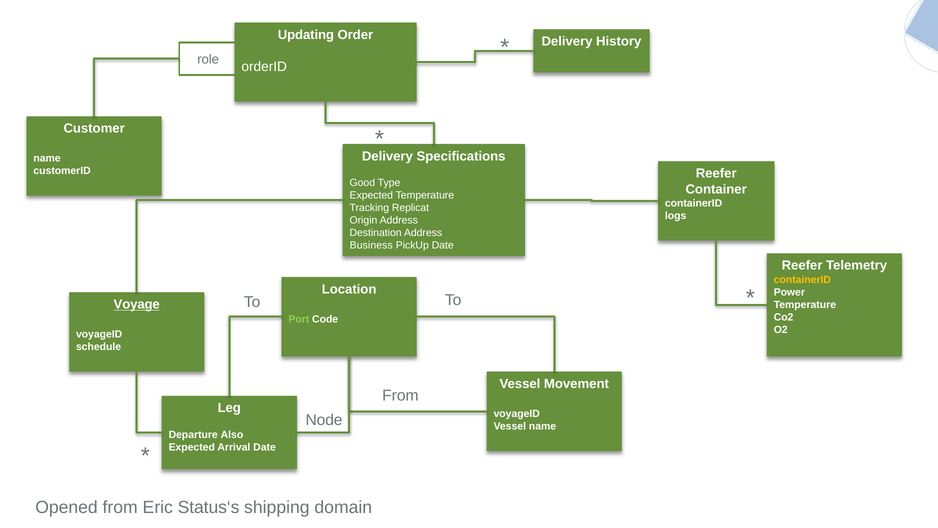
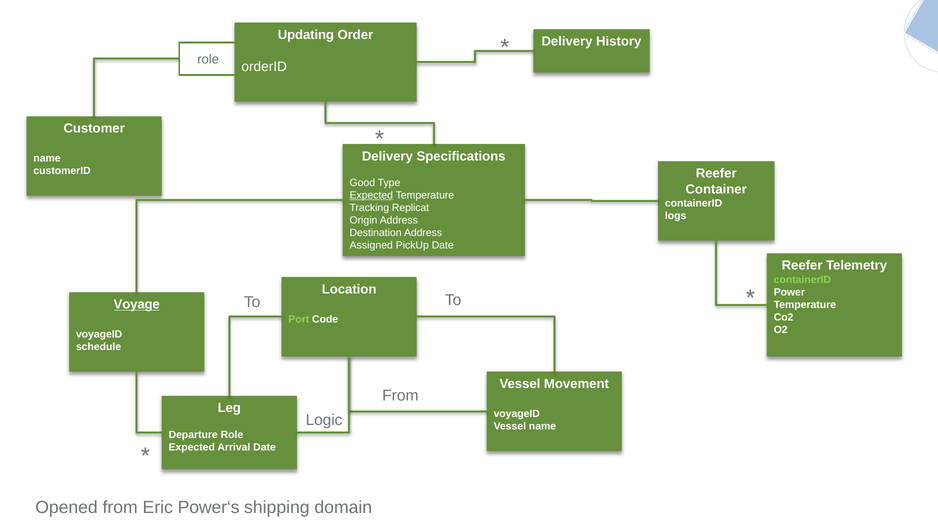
Expected at (371, 195) underline: none -> present
Business: Business -> Assigned
containerID at (802, 279) colour: yellow -> light green
Node: Node -> Logic
Departure Also: Also -> Role
Status‘s: Status‘s -> Power‘s
